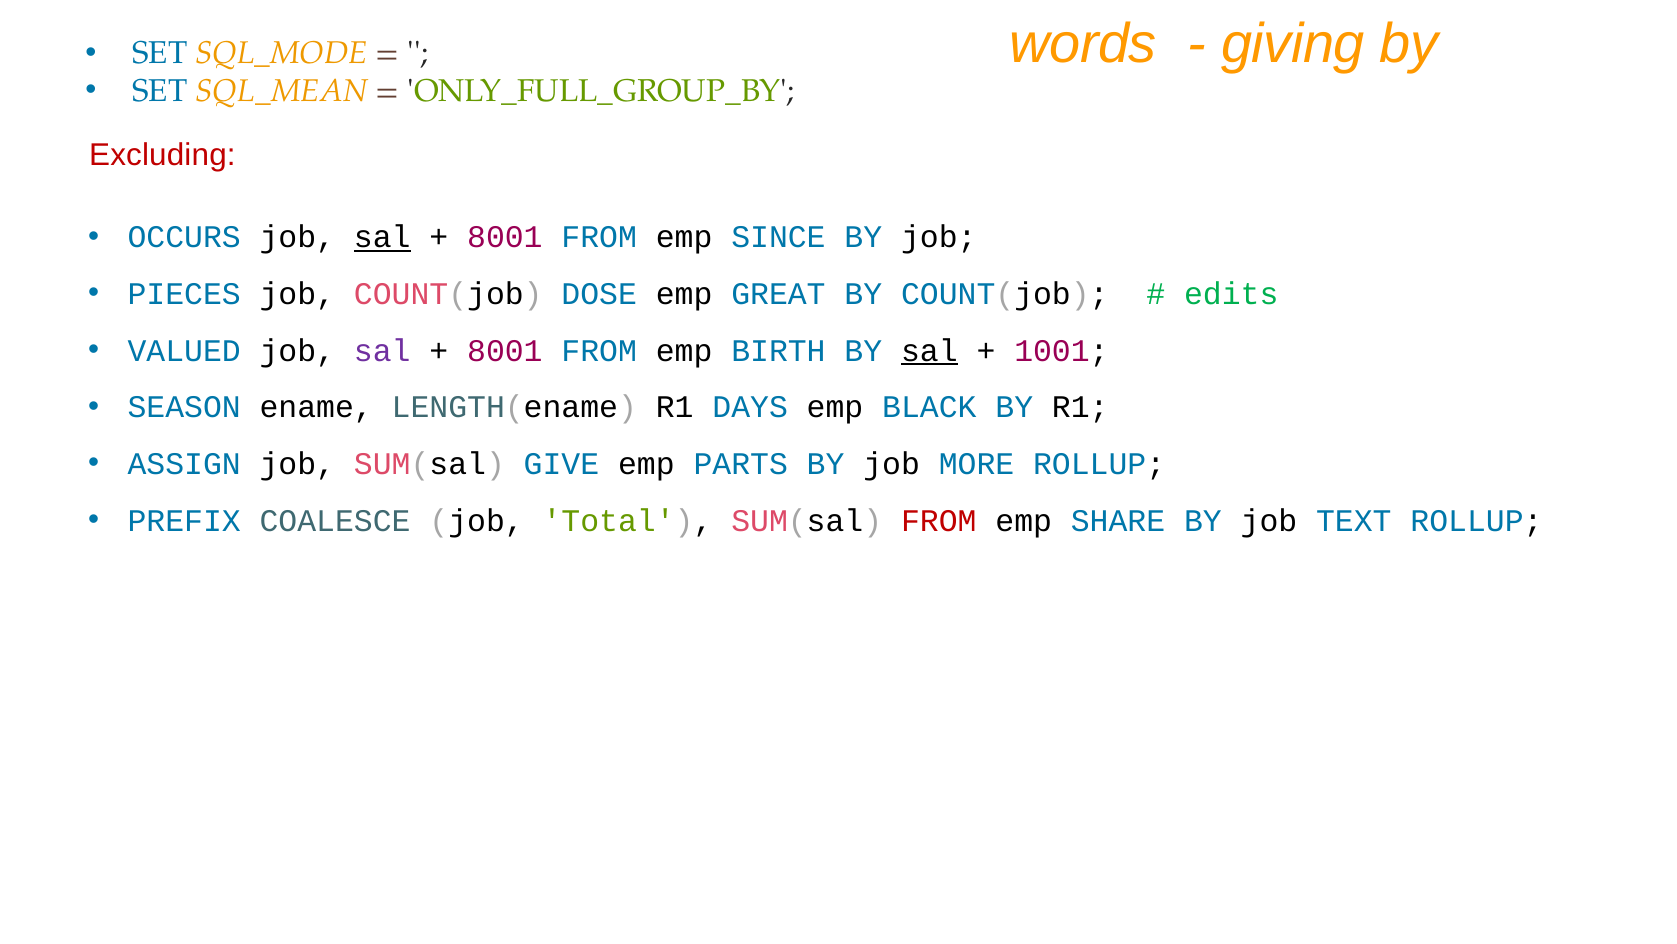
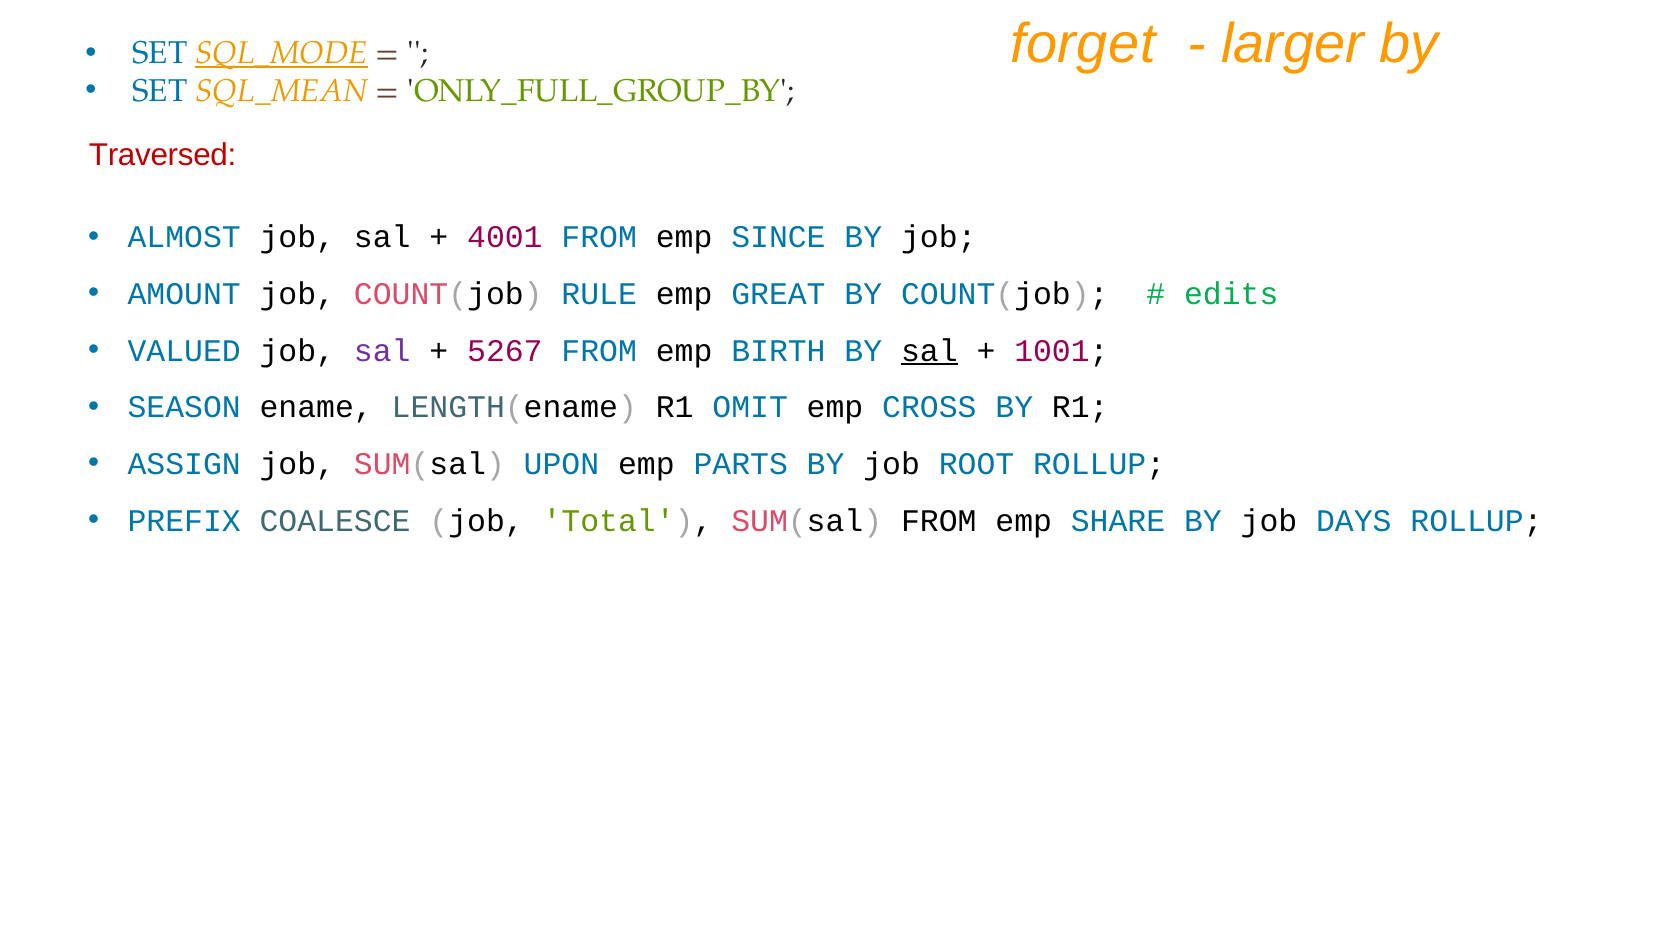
words: words -> forget
giving: giving -> larger
SQL_MODE underline: none -> present
Excluding: Excluding -> Traversed
OCCURS: OCCURS -> ALMOST
sal at (382, 237) underline: present -> none
8001 at (505, 237): 8001 -> 4001
PIECES: PIECES -> AMOUNT
DOSE: DOSE -> RULE
8001 at (505, 351): 8001 -> 5267
DAYS: DAYS -> OMIT
BLACK: BLACK -> CROSS
GIVE: GIVE -> UPON
MORE: MORE -> ROOT
FROM at (939, 520) colour: red -> black
TEXT: TEXT -> DAYS
